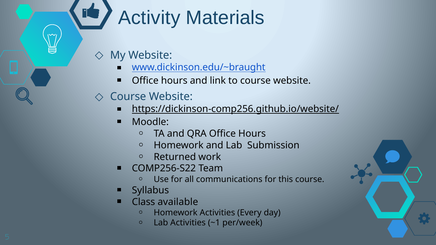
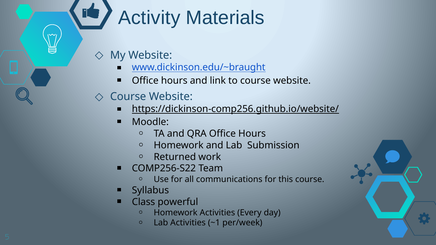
available: available -> powerful
